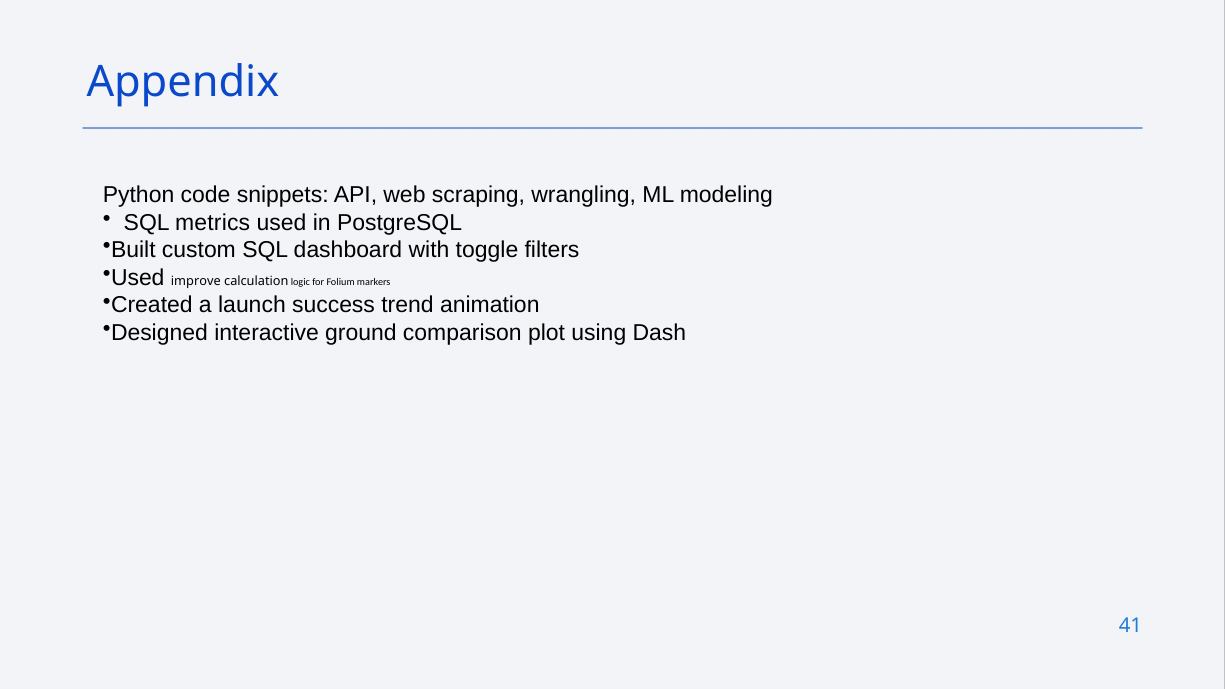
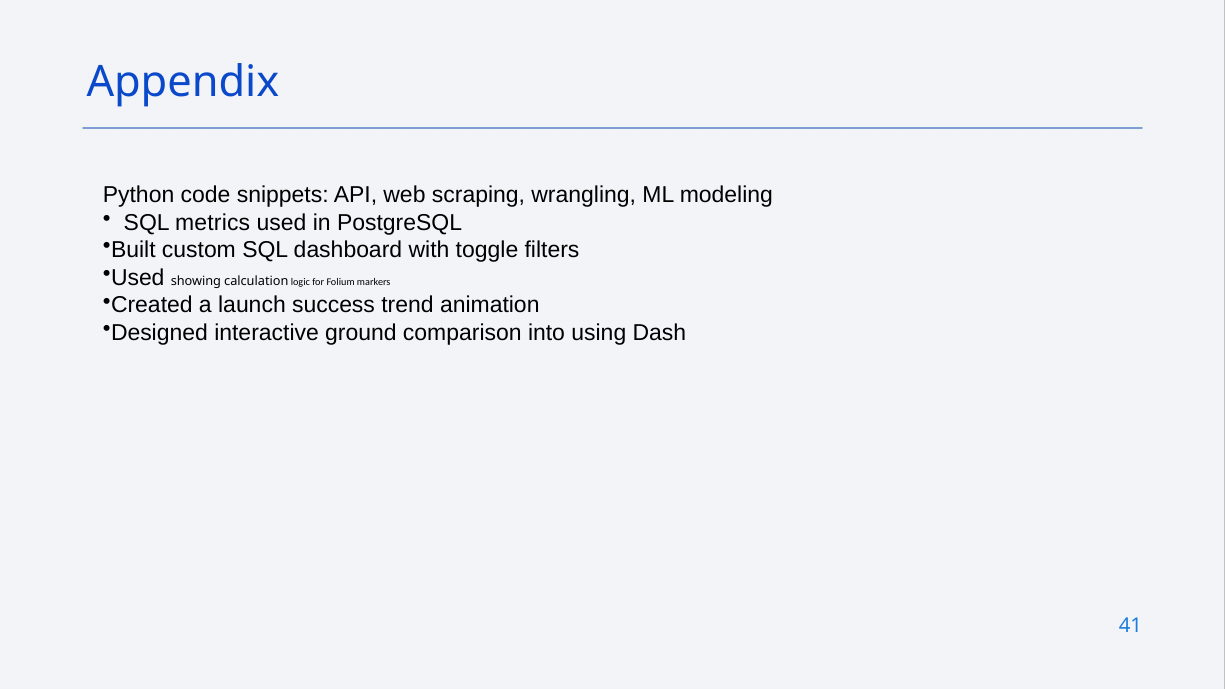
improve: improve -> showing
plot: plot -> into
